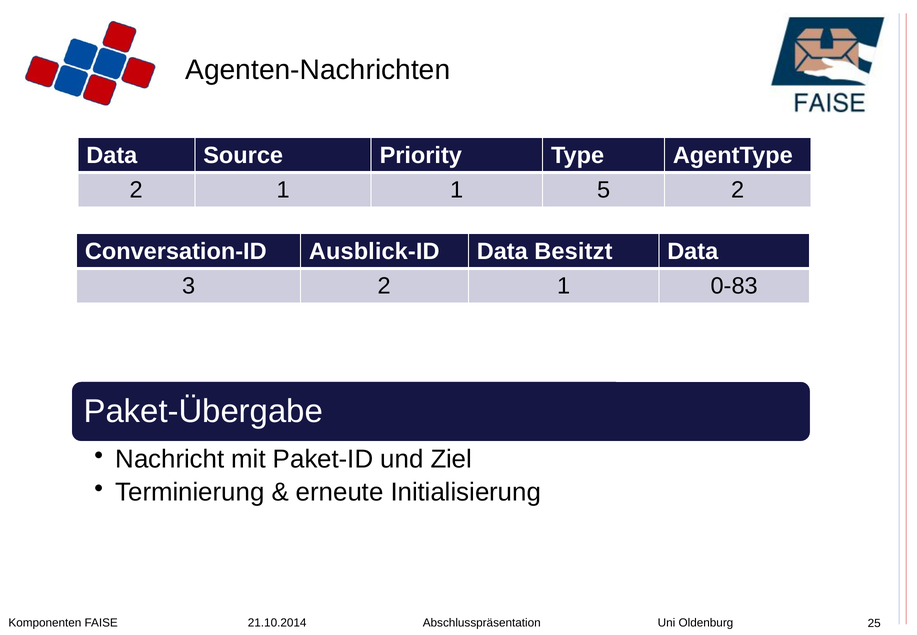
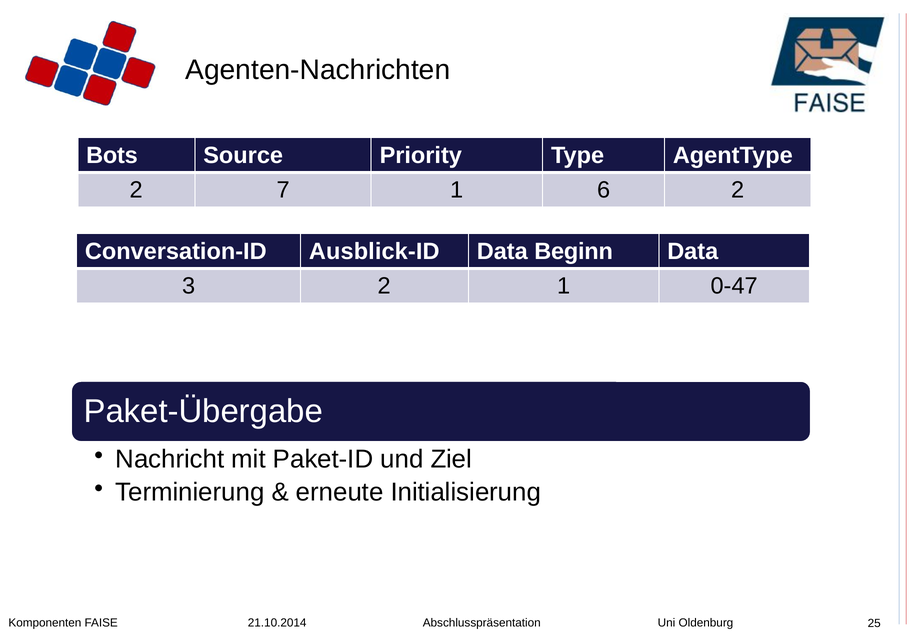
Data at (112, 155): Data -> Bots
1 at (283, 190): 1 -> 7
5: 5 -> 6
Besitzt: Besitzt -> Beginn
0-83: 0-83 -> 0-47
